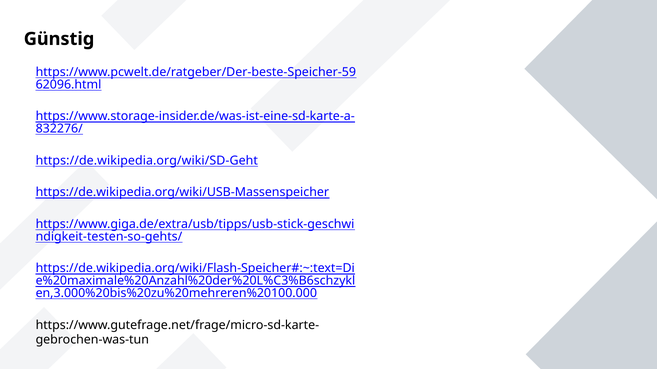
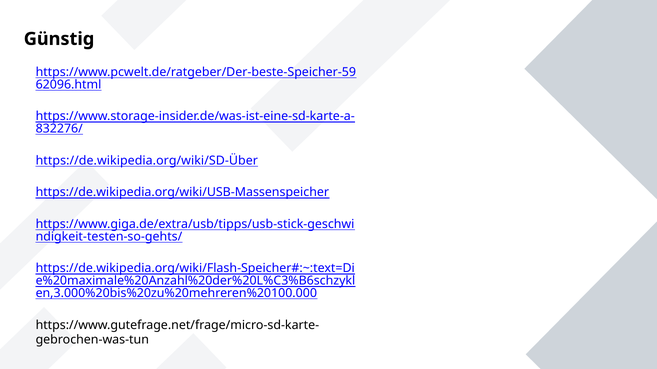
https://de.wikipedia.org/wiki/SD-Geht: https://de.wikipedia.org/wiki/SD-Geht -> https://de.wikipedia.org/wiki/SD-Über
